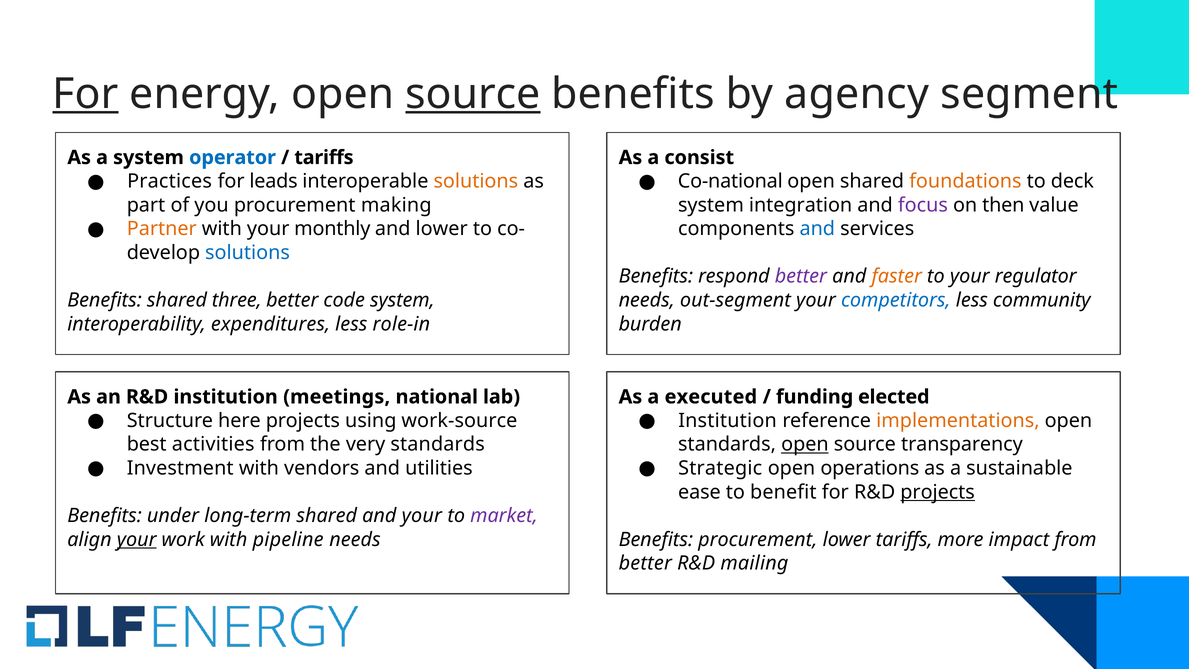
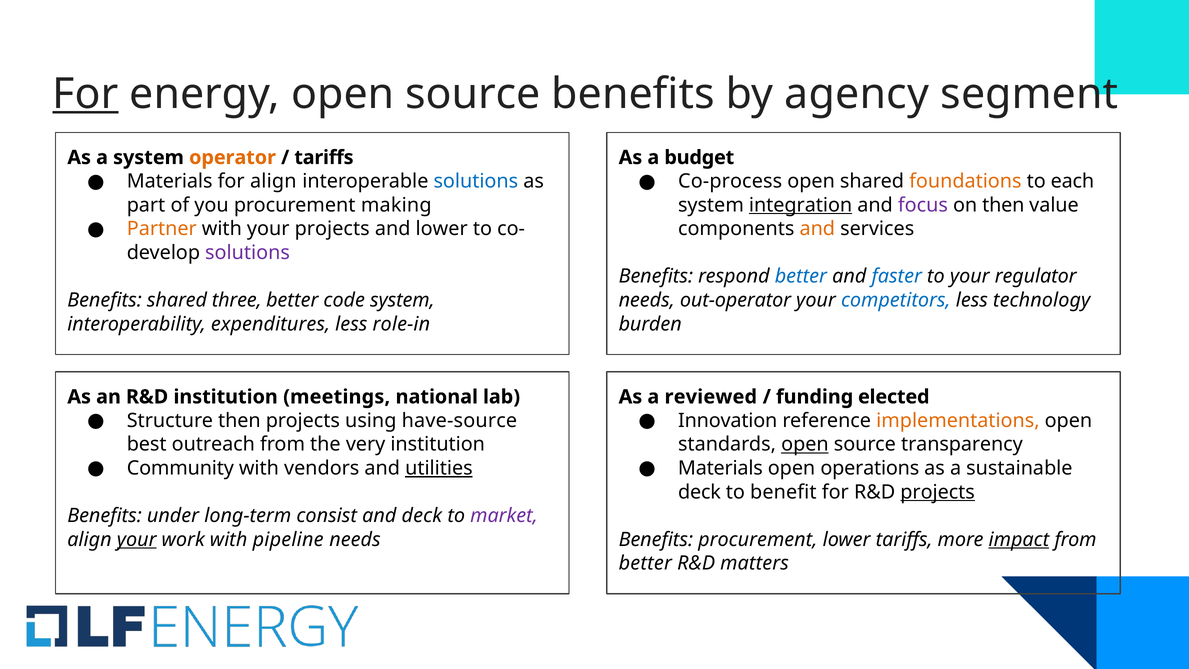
source at (473, 94) underline: present -> none
operator colour: blue -> orange
consist: consist -> budget
Practices at (170, 181): Practices -> Materials
for leads: leads -> align
solutions at (476, 181) colour: orange -> blue
Co-national: Co-national -> Co-process
deck: deck -> each
integration underline: none -> present
your monthly: monthly -> projects
and at (817, 229) colour: blue -> orange
solutions at (248, 253) colour: blue -> purple
better at (801, 276) colour: purple -> blue
faster colour: orange -> blue
out-segment: out-segment -> out-operator
community: community -> technology
executed: executed -> reviewed
Structure here: here -> then
work-source: work-source -> have-source
Institution at (728, 421): Institution -> Innovation
activities: activities -> outreach
very standards: standards -> institution
Investment: Investment -> Community
utilities underline: none -> present
Strategic at (720, 468): Strategic -> Materials
ease at (699, 492): ease -> deck
long-term shared: shared -> consist
and your: your -> deck
impact underline: none -> present
mailing: mailing -> matters
